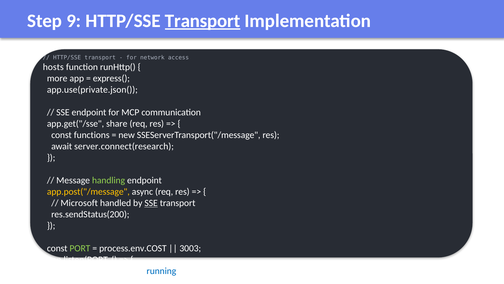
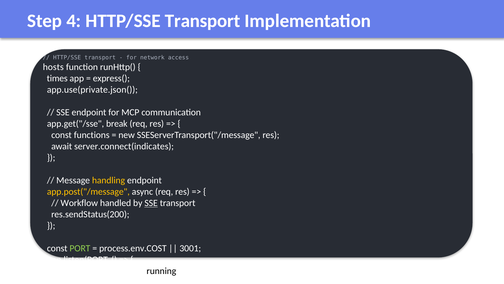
9: 9 -> 4
Transport at (203, 21) underline: present -> none
more: more -> times
share: share -> break
server.connect(research: server.connect(research -> server.connect(indicates
handling colour: light green -> yellow
Microsoft: Microsoft -> Workflow
3003: 3003 -> 3001
running colour: blue -> black
